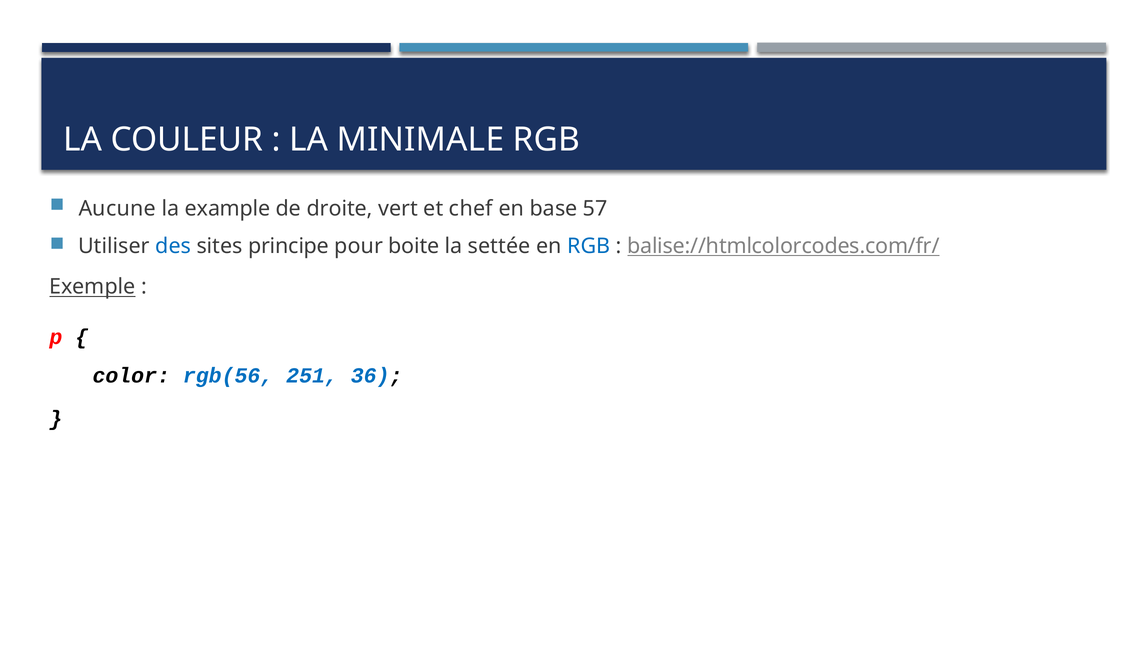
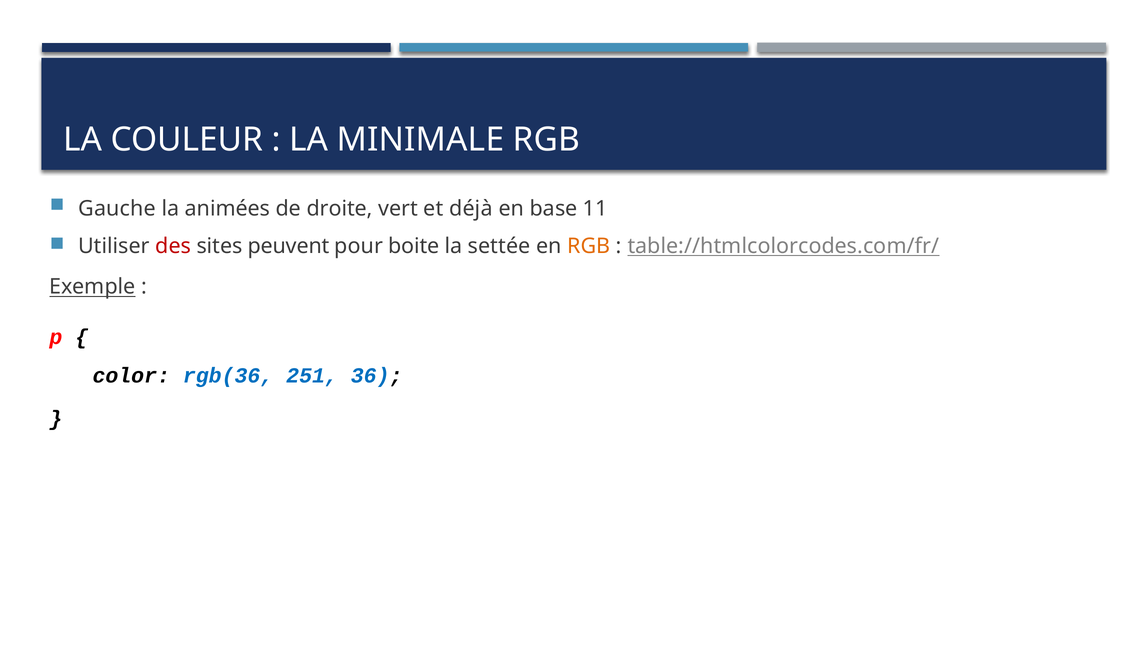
Aucune: Aucune -> Gauche
example: example -> animées
chef: chef -> déjà
57: 57 -> 11
des colour: blue -> red
principe: principe -> peuvent
RGB at (589, 246) colour: blue -> orange
balise://htmlcolorcodes.com/fr/: balise://htmlcolorcodes.com/fr/ -> table://htmlcolorcodes.com/fr/
rgb(56: rgb(56 -> rgb(36
